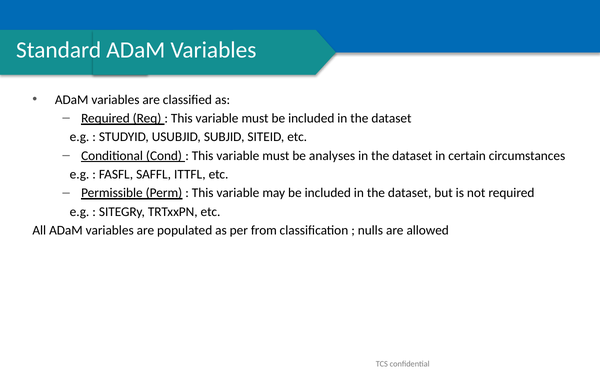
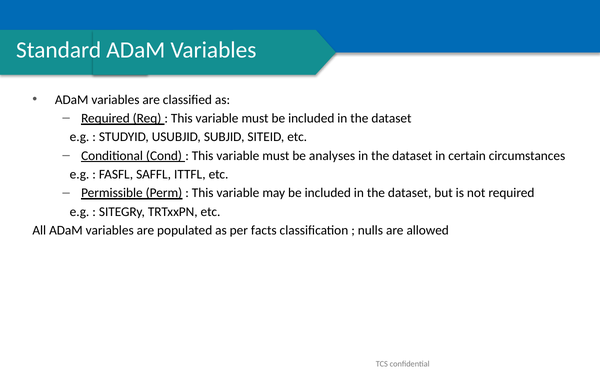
from: from -> facts
